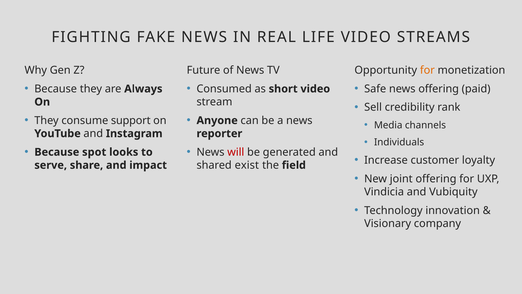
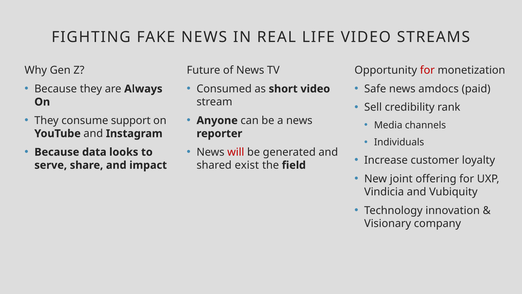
for at (427, 70) colour: orange -> red
news offering: offering -> amdocs
spot: spot -> data
